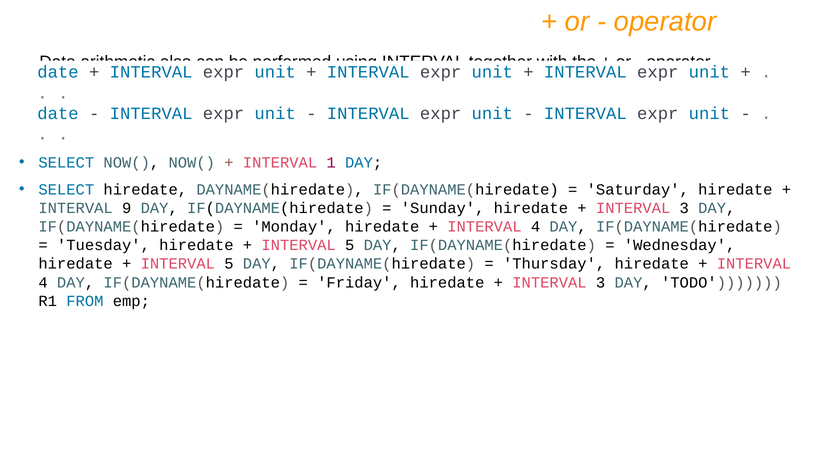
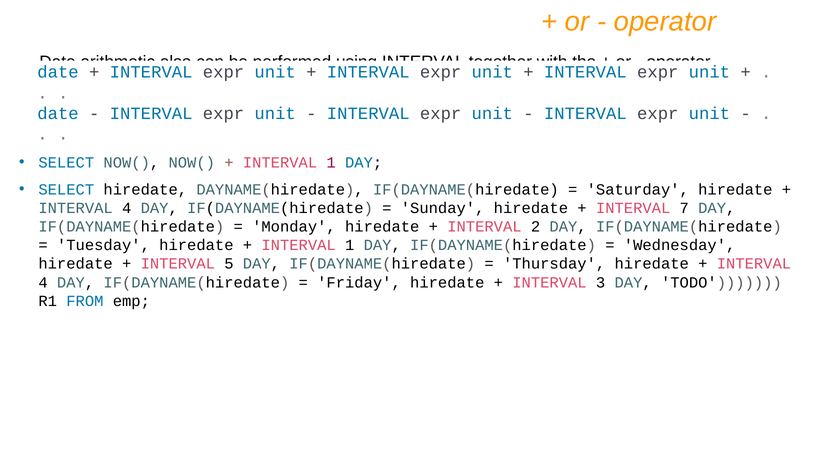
9 at (127, 208): 9 -> 4
3 at (684, 208): 3 -> 7
4 at (536, 226): 4 -> 2
5 at (350, 245): 5 -> 1
